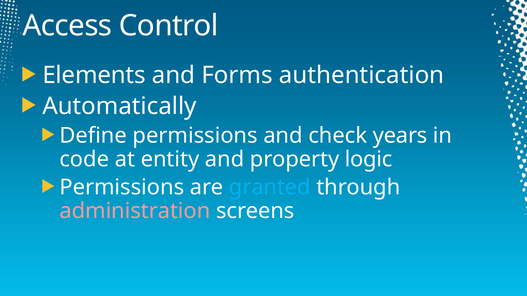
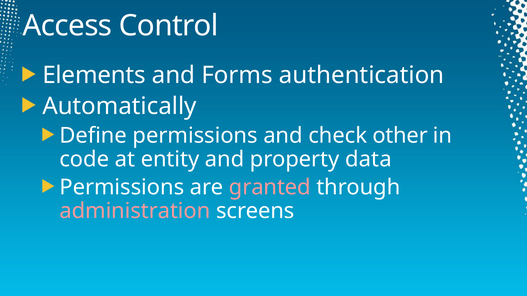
years: years -> other
logic: logic -> data
granted colour: light blue -> pink
